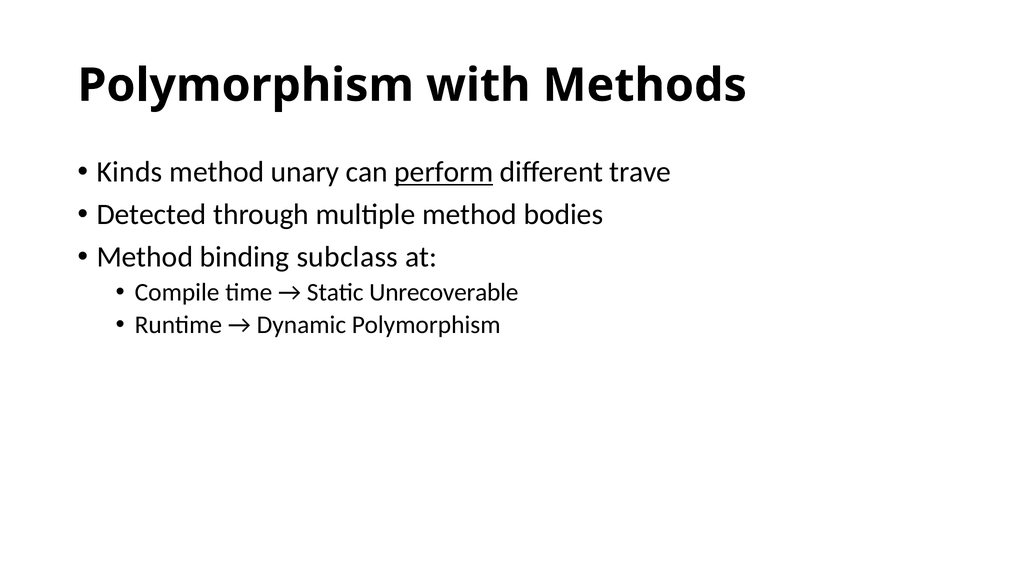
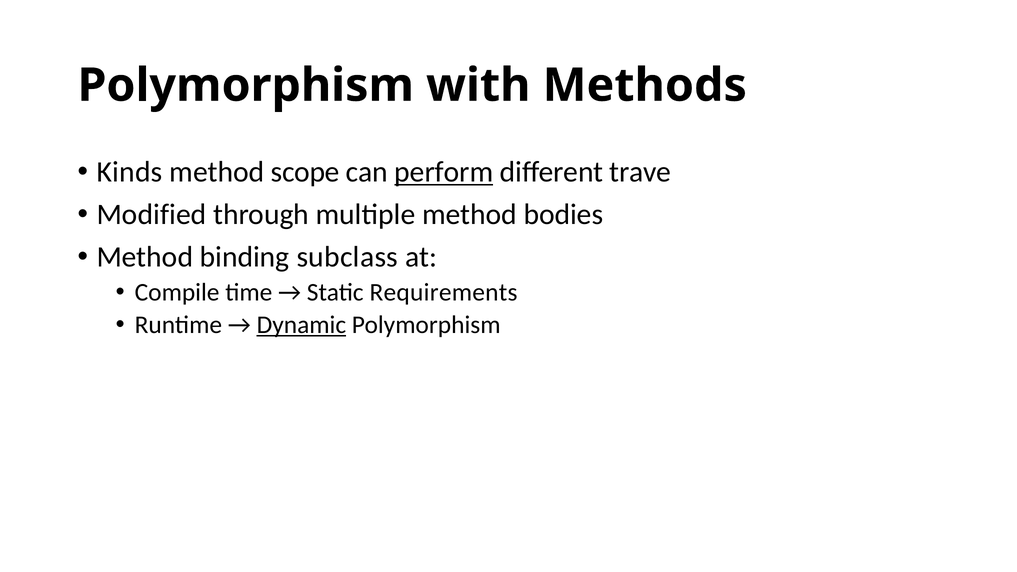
unary: unary -> scope
Detected: Detected -> Modified
Unrecoverable: Unrecoverable -> Requirements
Dynamic underline: none -> present
